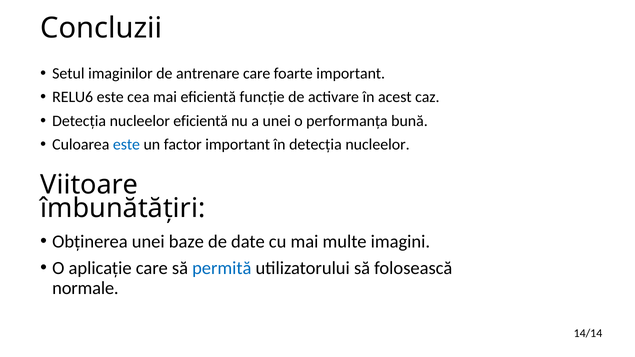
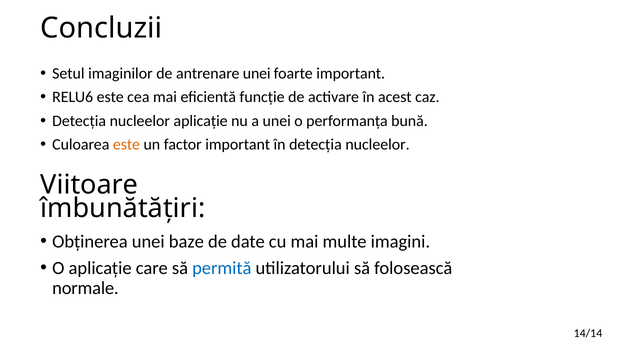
antrenare care: care -> unei
nucleelor eficientă: eficientă -> aplicație
este at (126, 145) colour: blue -> orange
